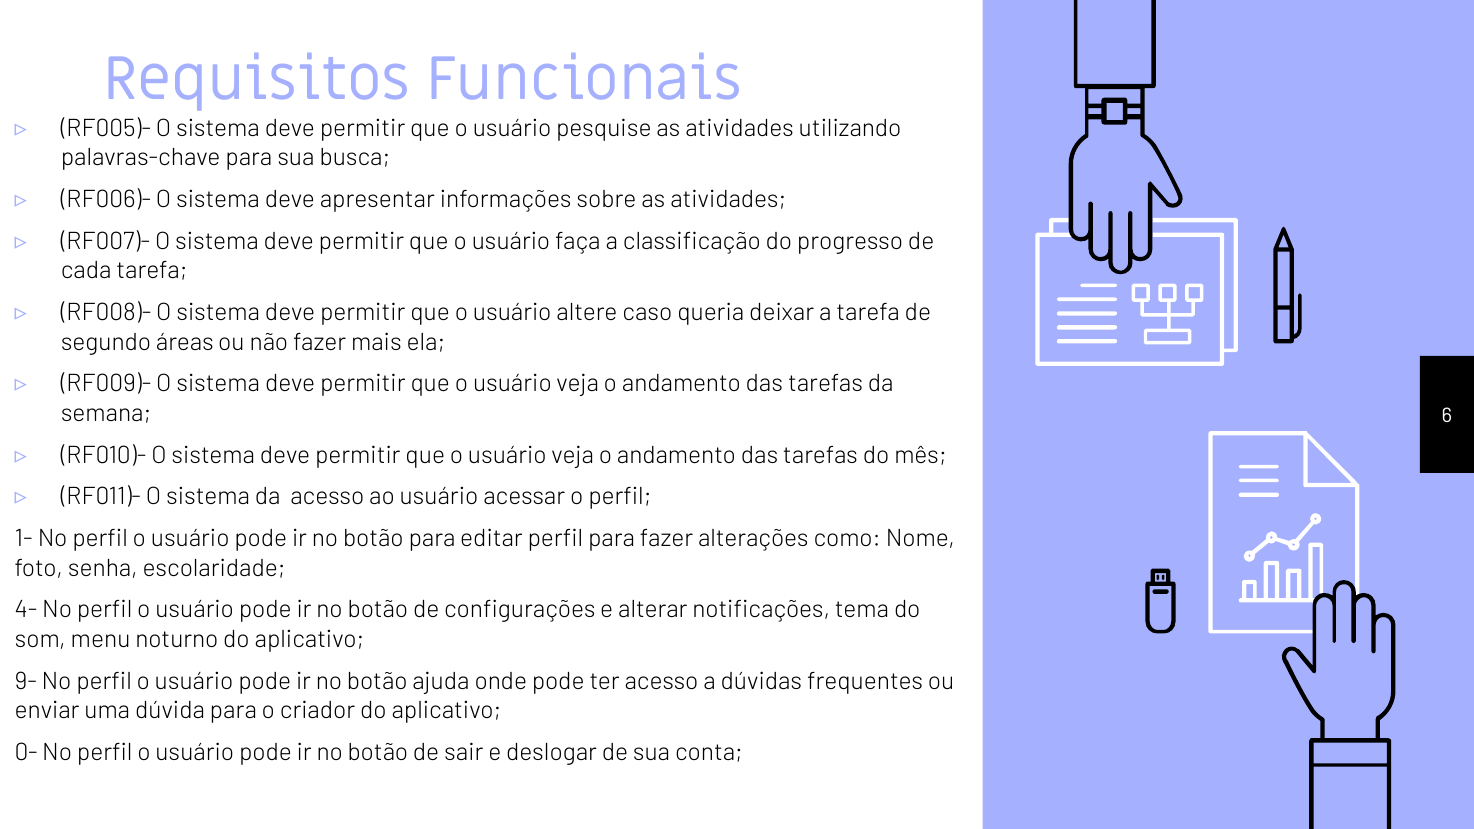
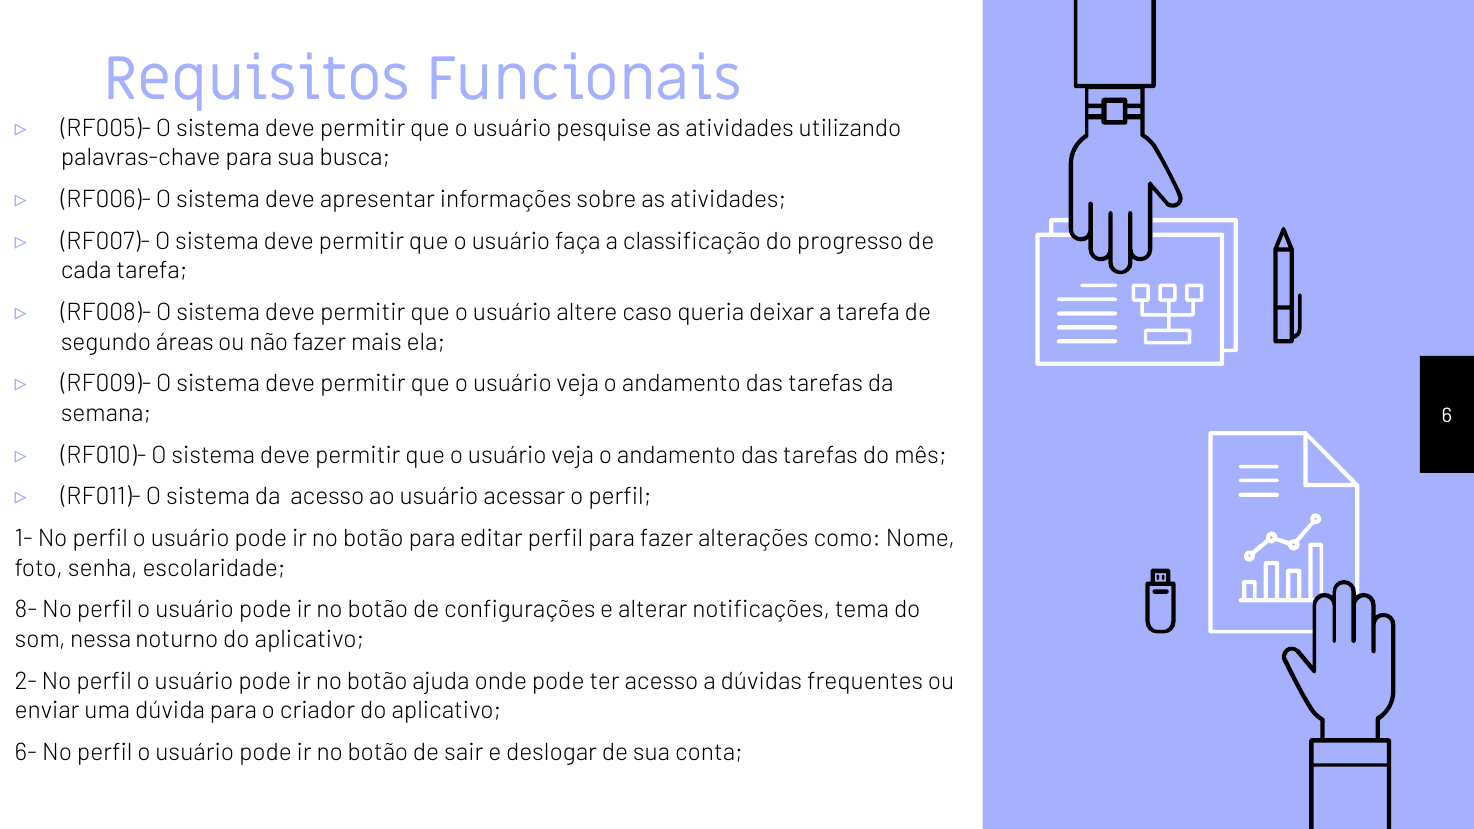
4-: 4- -> 8-
menu: menu -> nessa
9-: 9- -> 2-
0-: 0- -> 6-
